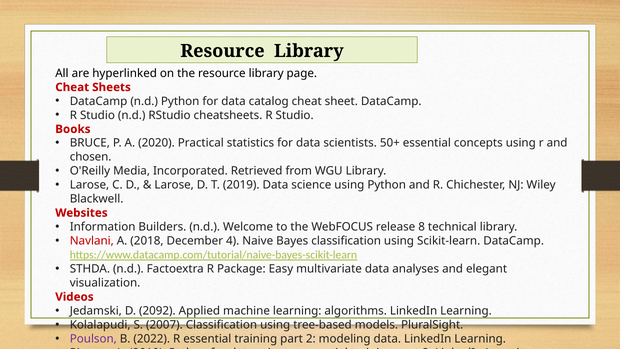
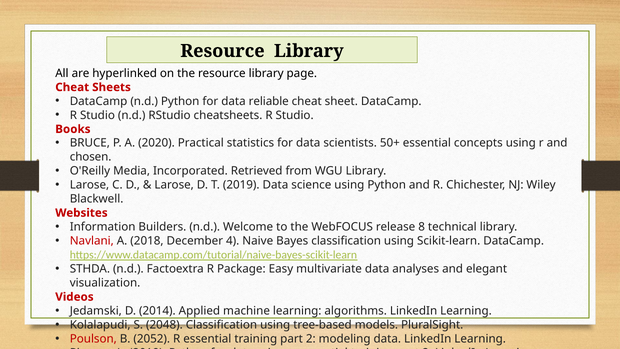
catalog: catalog -> reliable
2092: 2092 -> 2014
2007: 2007 -> 2048
Poulson colour: purple -> red
2022: 2022 -> 2052
